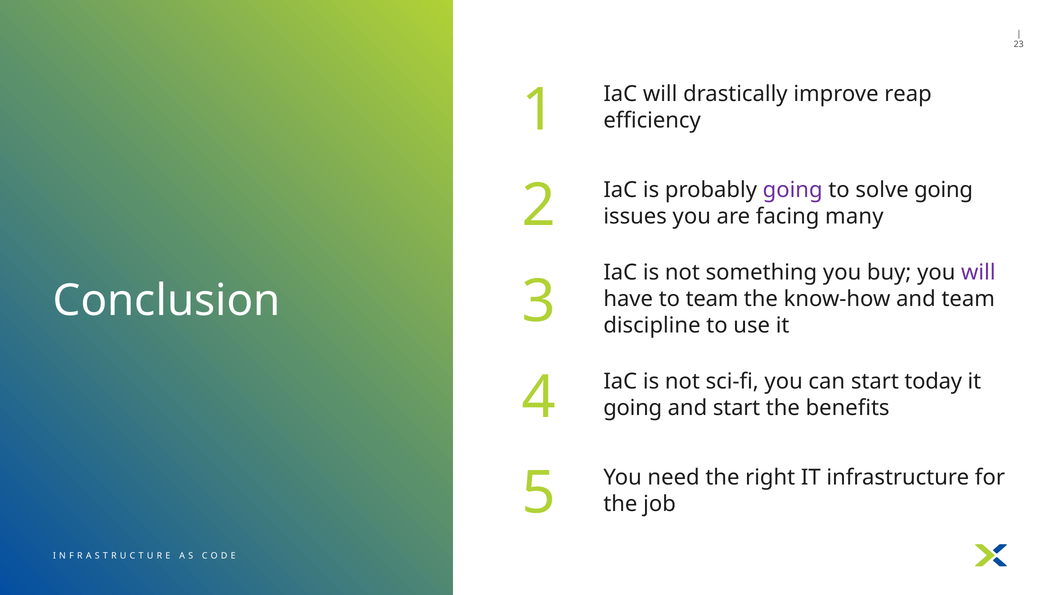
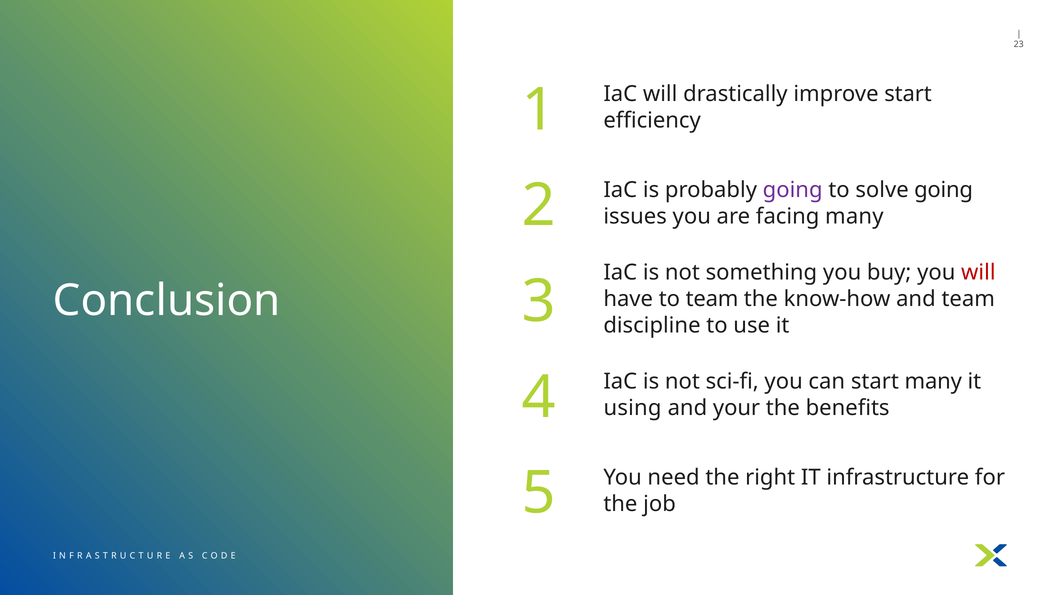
improve reap: reap -> start
will at (978, 273) colour: purple -> red
start today: today -> many
going at (633, 408): going -> using
and start: start -> your
